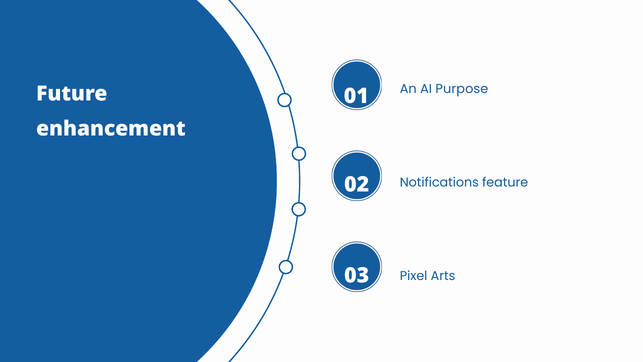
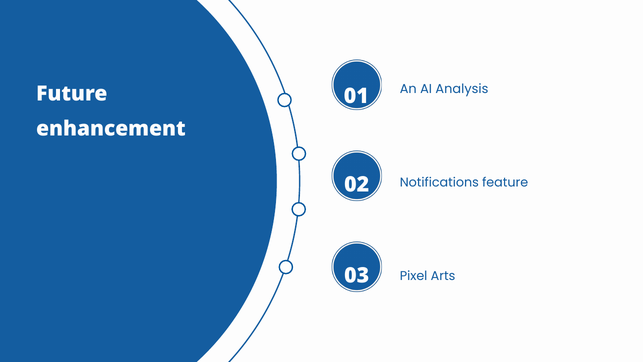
Purpose: Purpose -> Analysis
